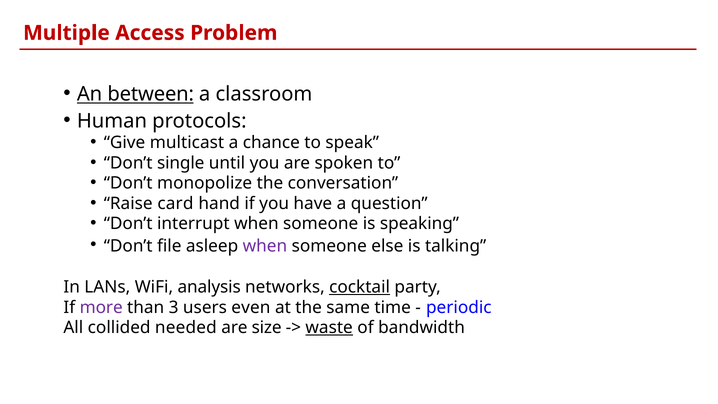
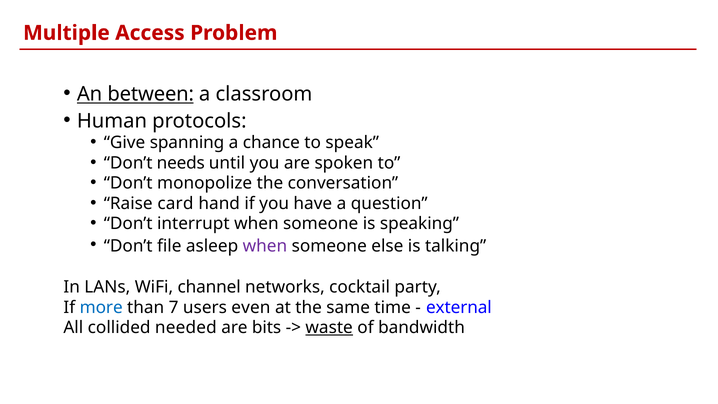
multicast: multicast -> spanning
single: single -> needs
analysis: analysis -> channel
cocktail underline: present -> none
more colour: purple -> blue
3: 3 -> 7
periodic: periodic -> external
size: size -> bits
